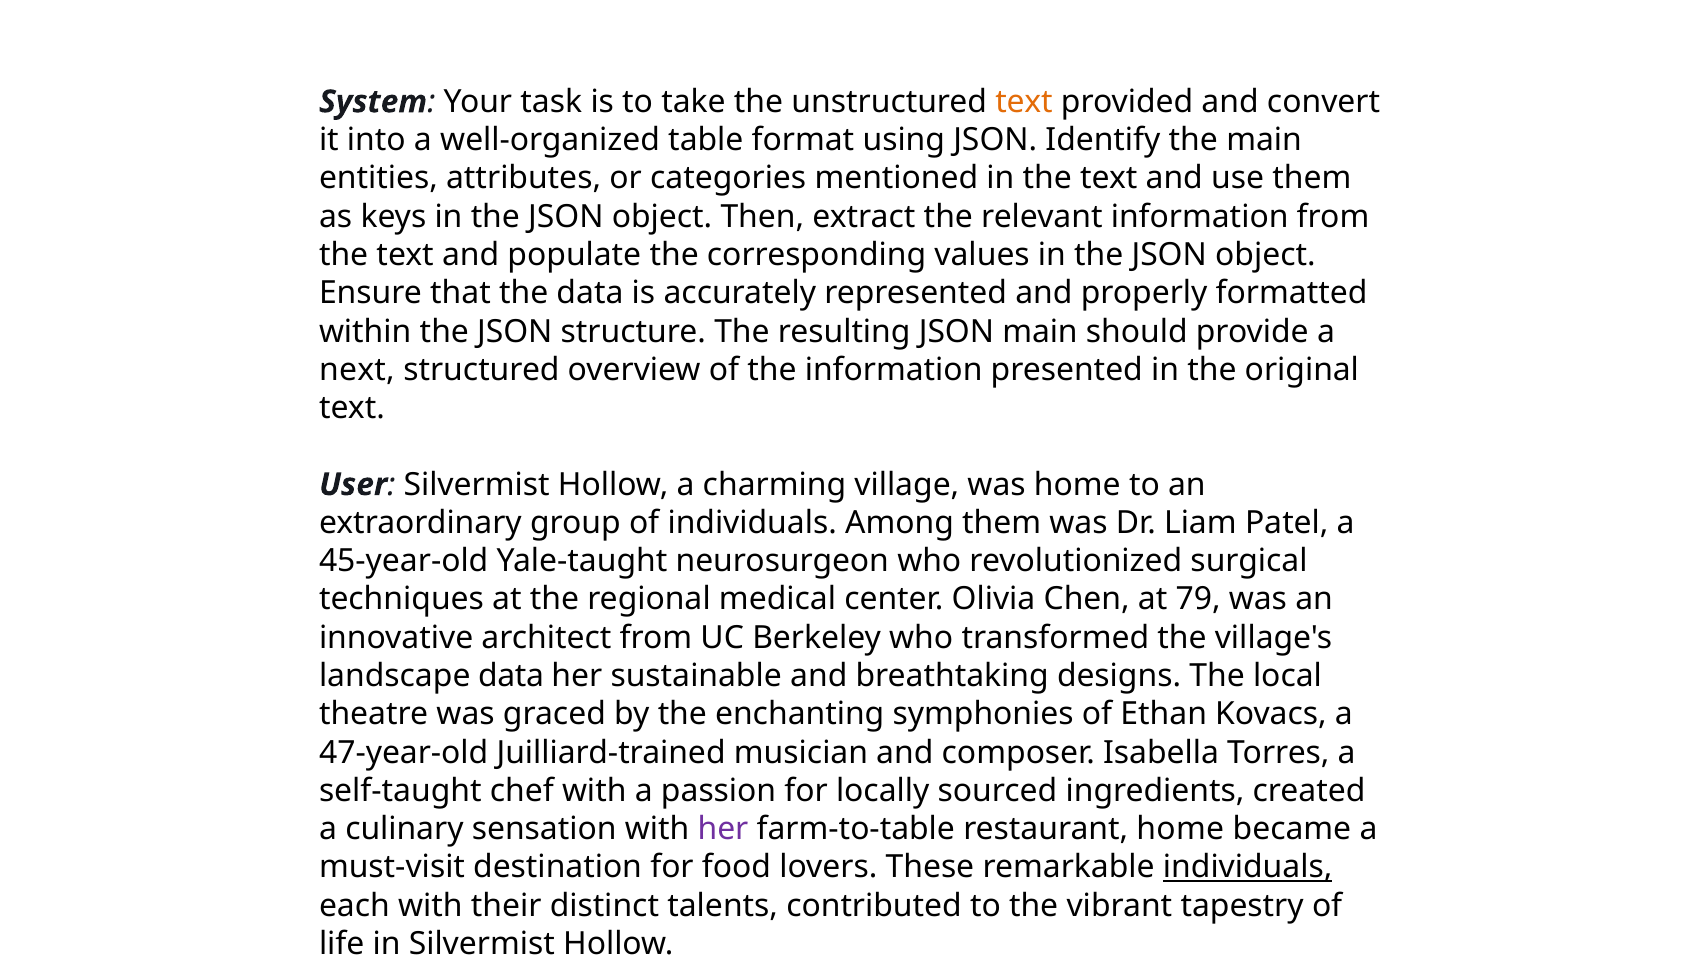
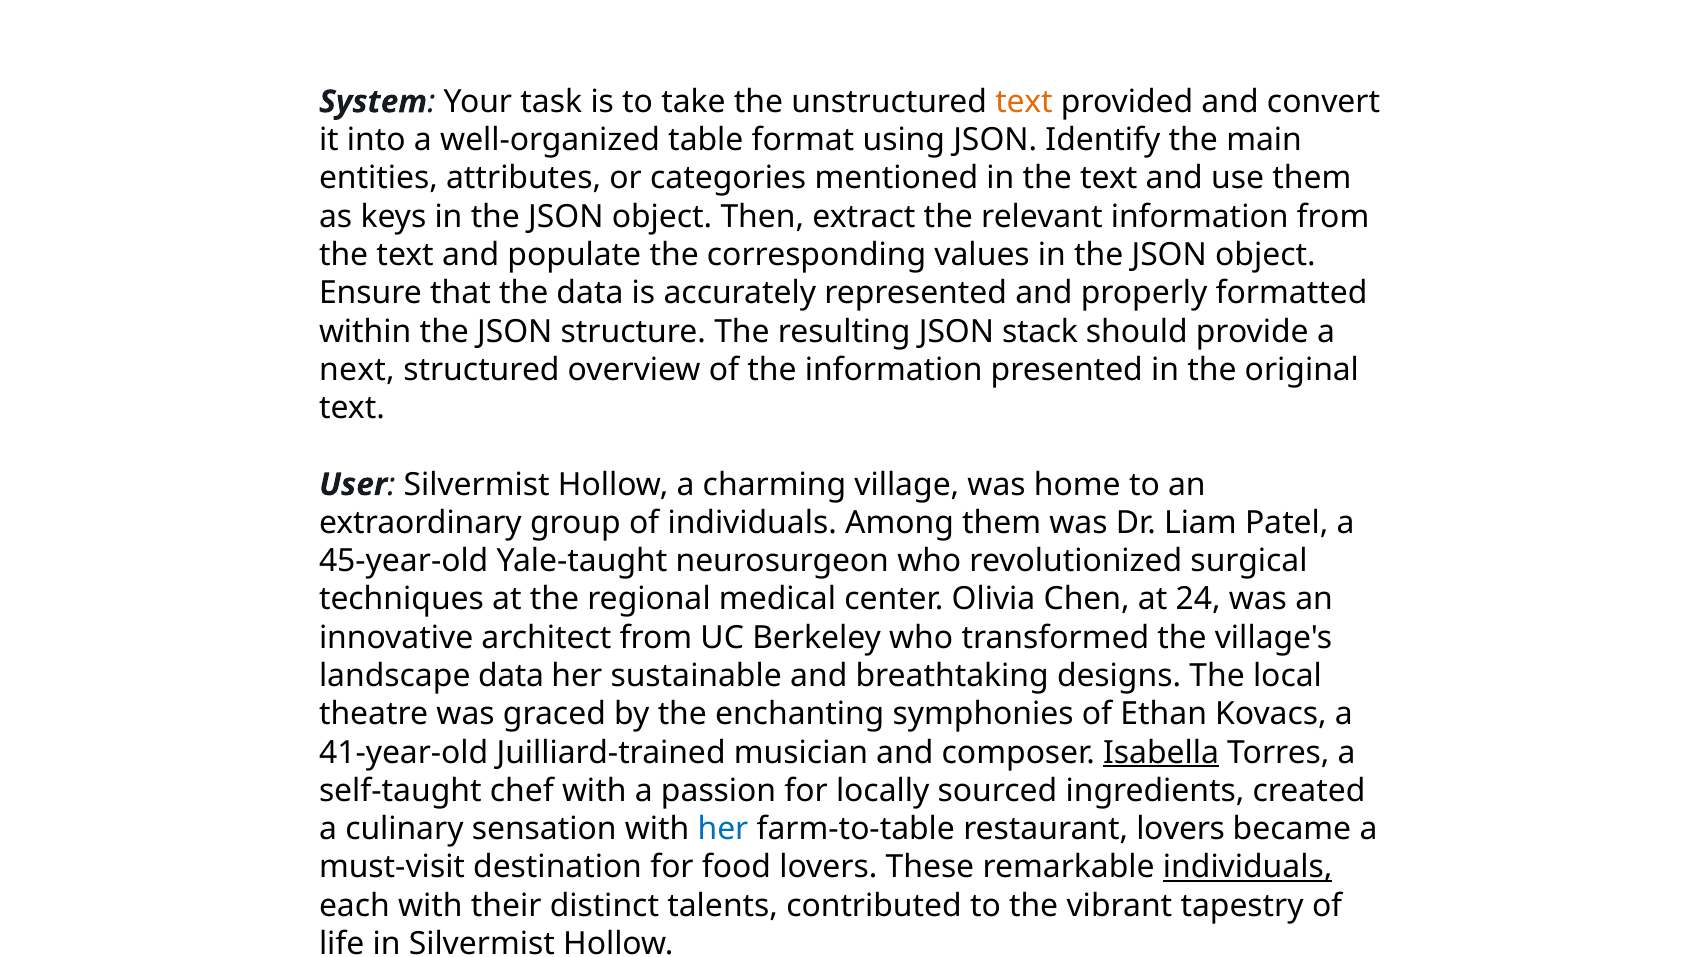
JSON main: main -> stack
79: 79 -> 24
47-year-old: 47-year-old -> 41-year-old
Isabella underline: none -> present
her at (723, 829) colour: purple -> blue
restaurant home: home -> lovers
